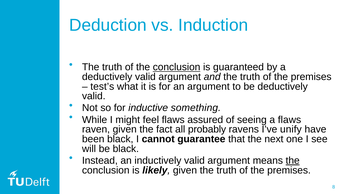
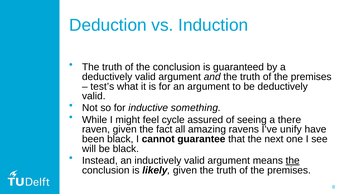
conclusion at (177, 67) underline: present -> none
feel flaws: flaws -> cycle
a flaws: flaws -> there
probably: probably -> amazing
